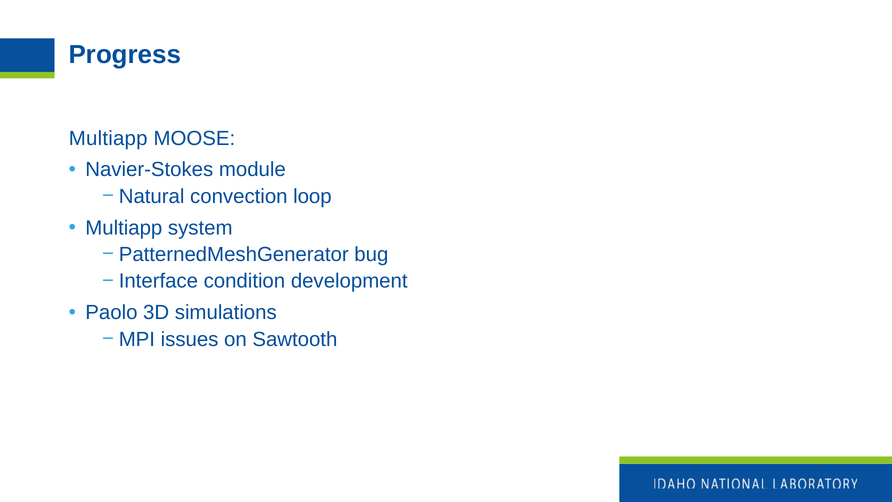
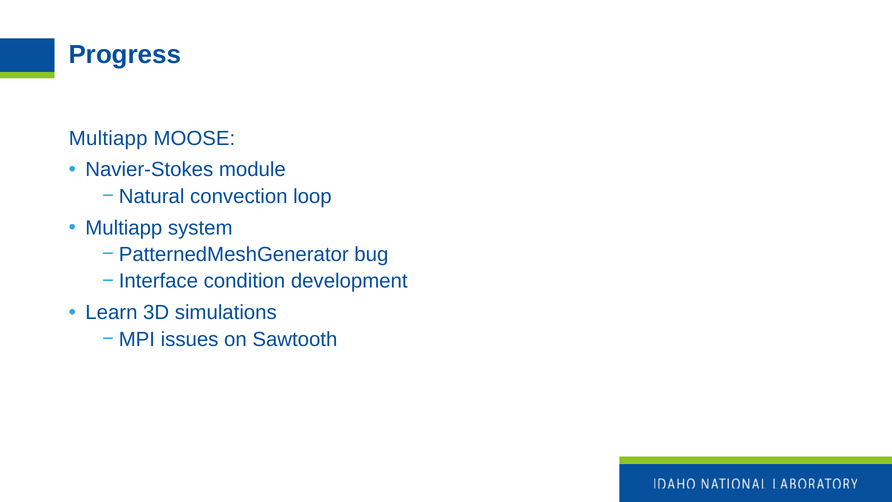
Paolo: Paolo -> Learn
